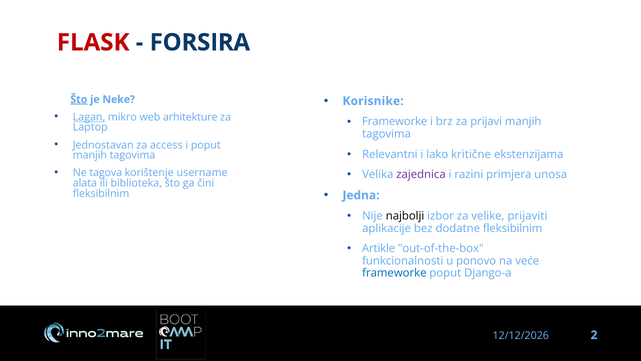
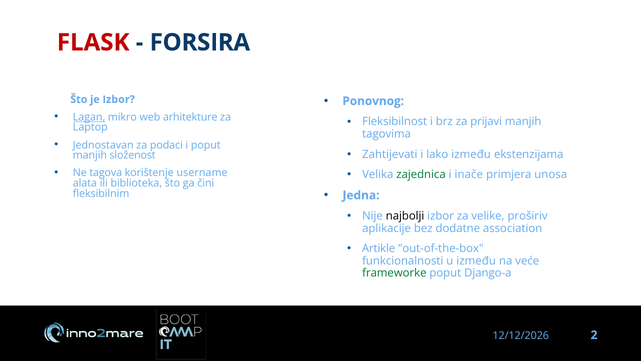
Što at (79, 99) underline: present -> none
je Neke: Neke -> Izbor
Korisnike: Korisnike -> Ponovnog
Frameworke at (395, 122): Frameworke -> Fleksibilnost
access: access -> podaci
Relevantni: Relevantni -> Zahtijevati
lako kritične: kritične -> između
tagovima at (133, 155): tagovima -> složenost
zajednica colour: purple -> green
razini: razini -> inače
prijaviti: prijaviti -> proširiv
dodatne fleksibilnim: fleksibilnim -> association
u ponovo: ponovo -> između
frameworke at (394, 273) colour: blue -> green
